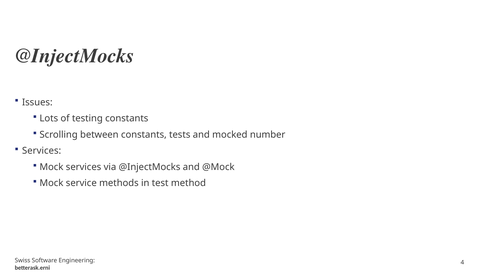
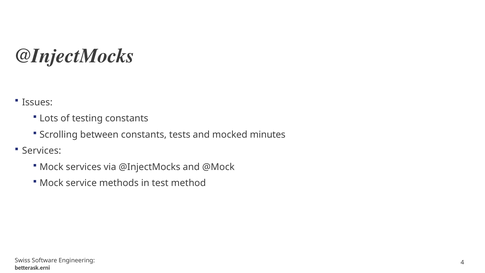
number: number -> minutes
